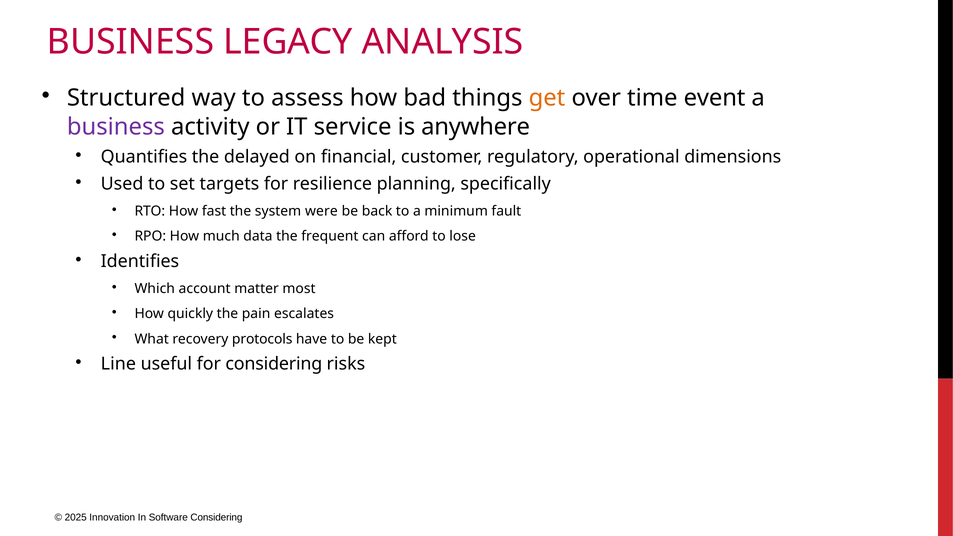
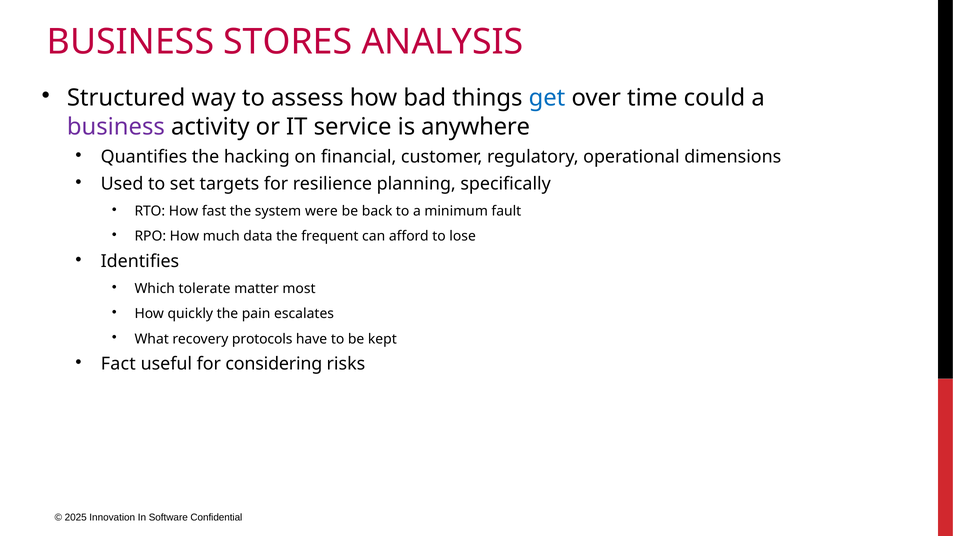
LEGACY: LEGACY -> STORES
get colour: orange -> blue
event: event -> could
delayed: delayed -> hacking
account: account -> tolerate
Line: Line -> Fact
Software Considering: Considering -> Confidential
